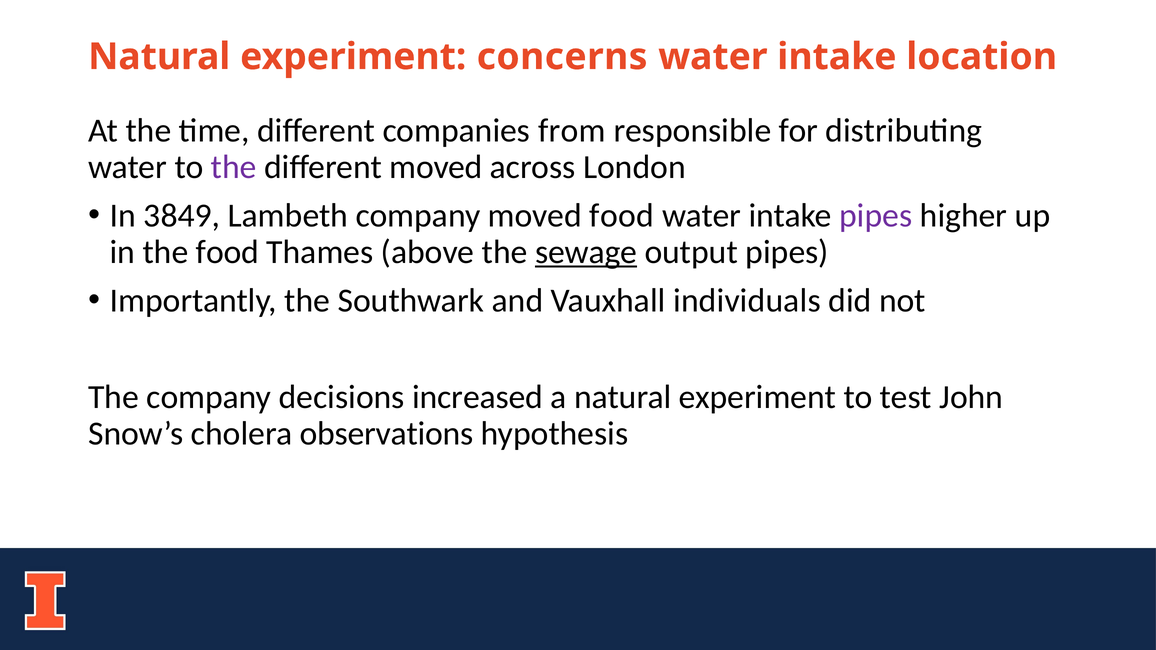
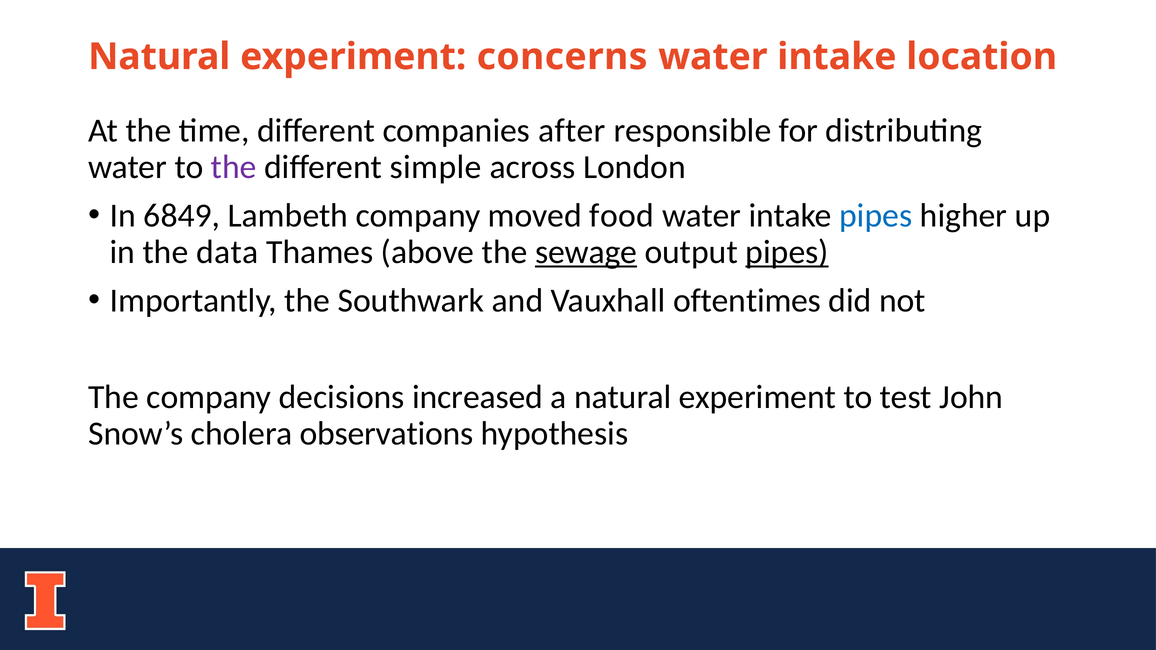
from: from -> after
different moved: moved -> simple
3849: 3849 -> 6849
pipes at (876, 216) colour: purple -> blue
the food: food -> data
pipes at (787, 252) underline: none -> present
individuals: individuals -> oftentimes
